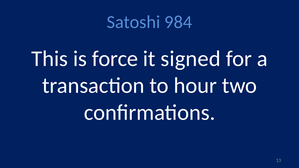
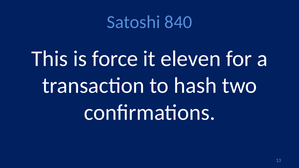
984: 984 -> 840
signed: signed -> eleven
hour: hour -> hash
